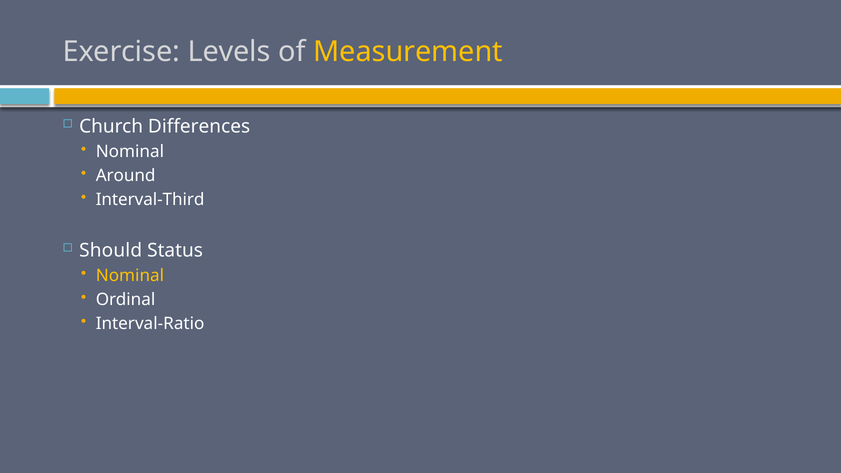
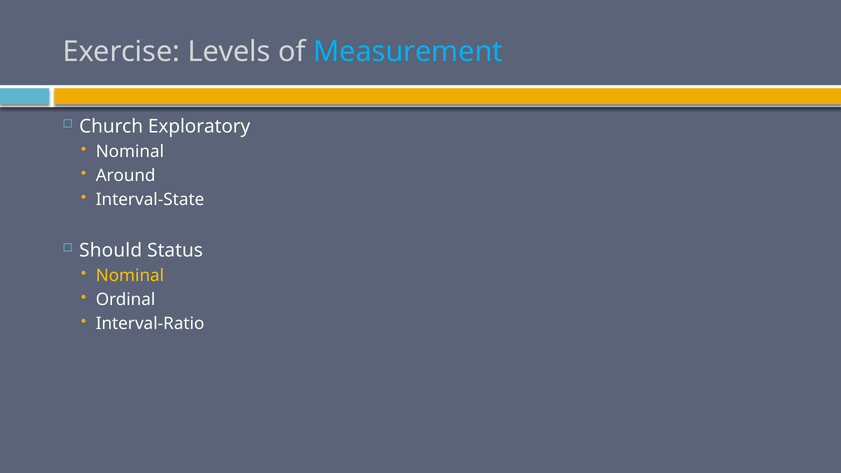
Measurement colour: yellow -> light blue
Differences: Differences -> Exploratory
Interval-Third: Interval-Third -> Interval-State
